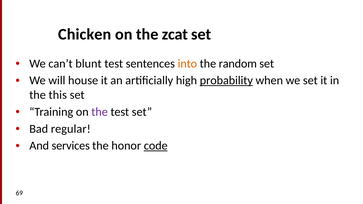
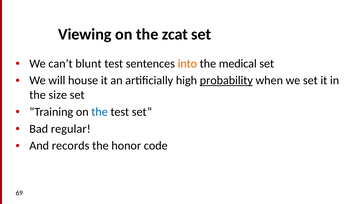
Chicken: Chicken -> Viewing
random: random -> medical
this: this -> size
the at (100, 112) colour: purple -> blue
services: services -> records
code underline: present -> none
